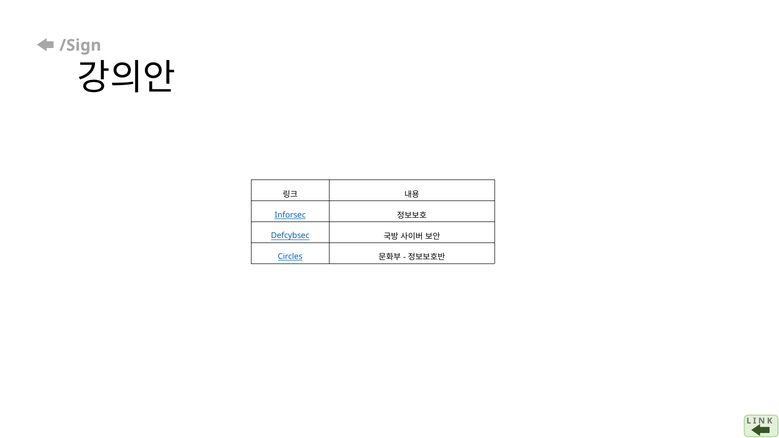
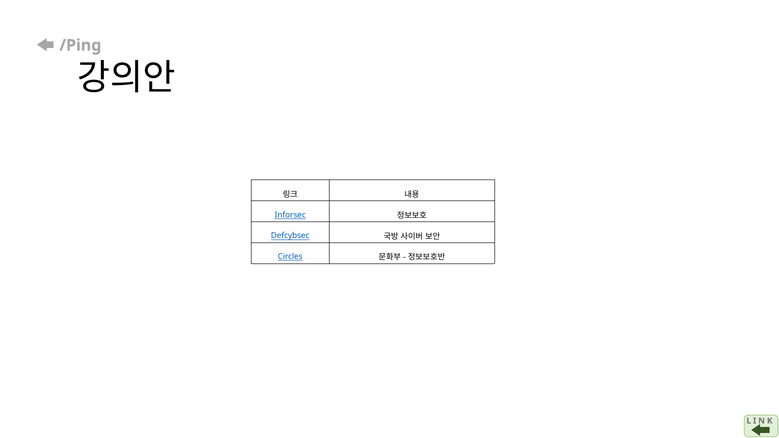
/Sign: /Sign -> /Ping
